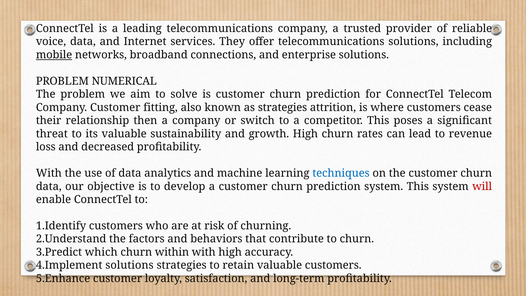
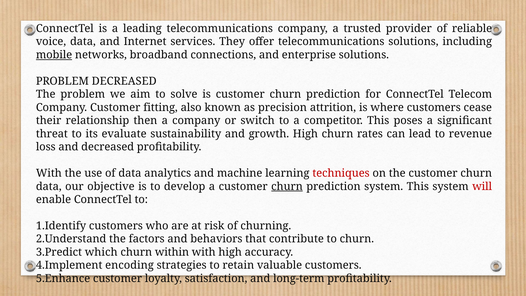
PROBLEM NUMERICAL: NUMERICAL -> DECREASED
as strategies: strategies -> precision
its valuable: valuable -> evaluate
techniques colour: blue -> red
churn at (287, 186) underline: none -> present
solutions at (129, 265): solutions -> encoding
